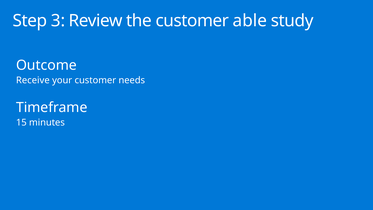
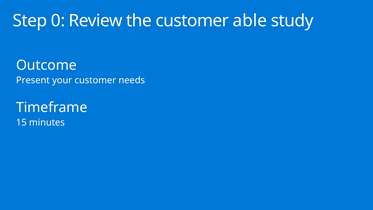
3: 3 -> 0
Receive: Receive -> Present
